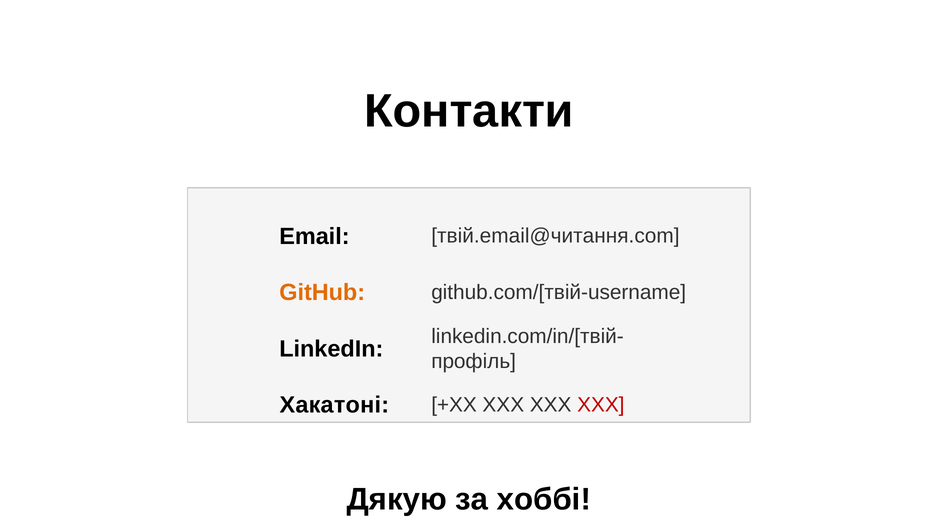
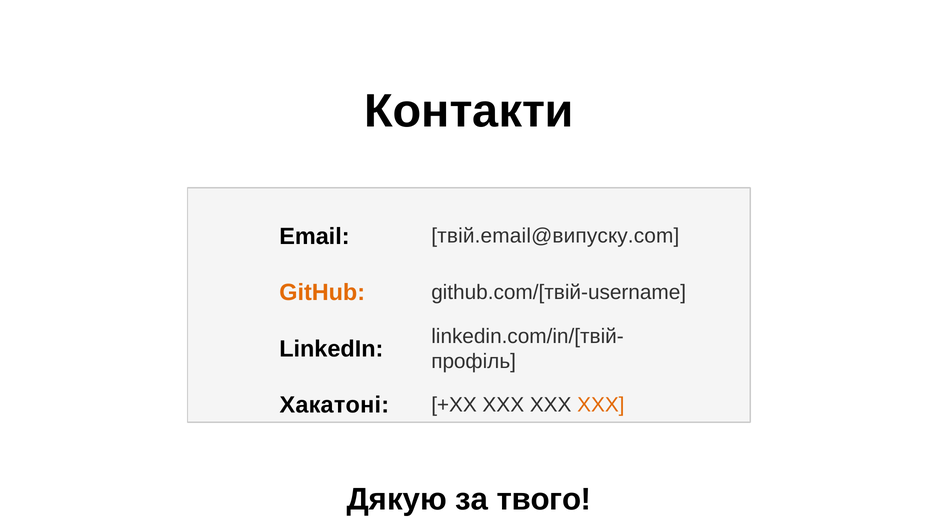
твій.email@читання.com: твій.email@читання.com -> твій.email@випуску.com
XXX at (601, 405) colour: red -> orange
хоббі: хоббі -> твого
